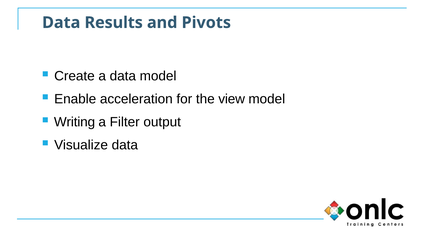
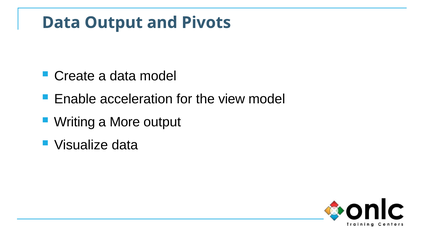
Data Results: Results -> Output
Filter: Filter -> More
